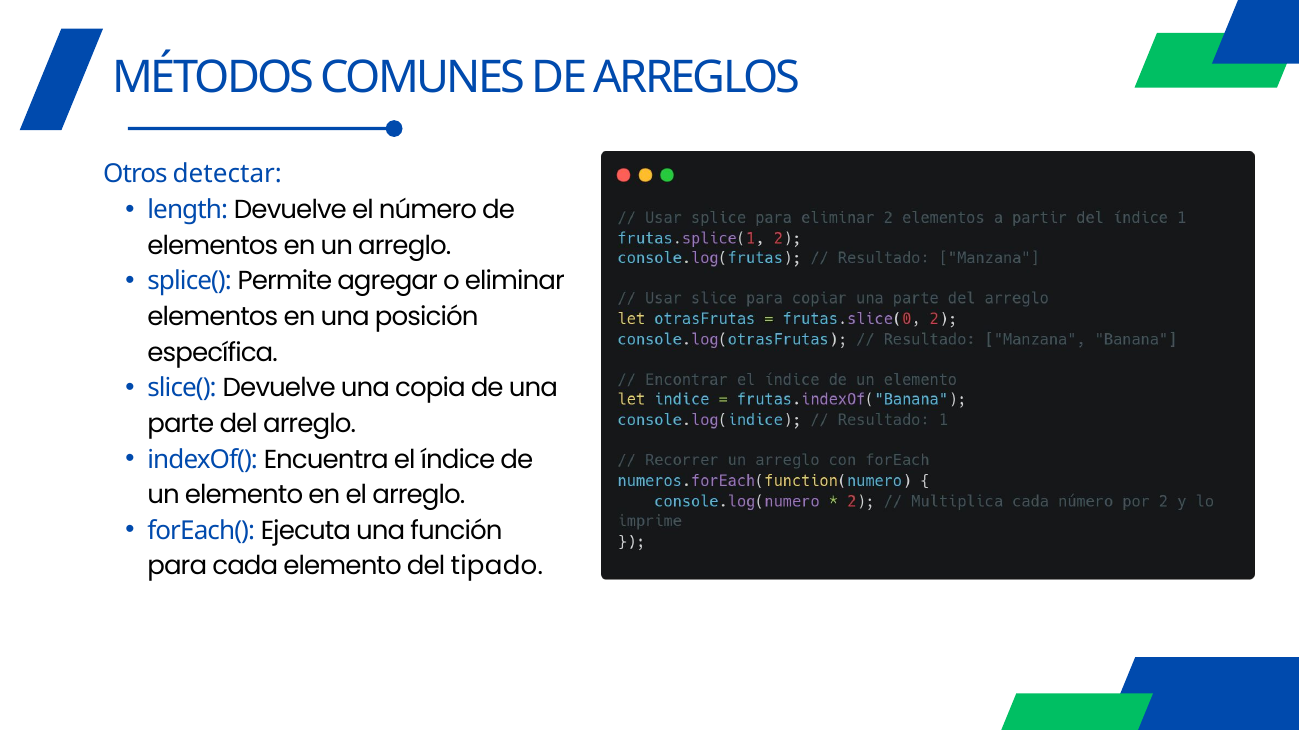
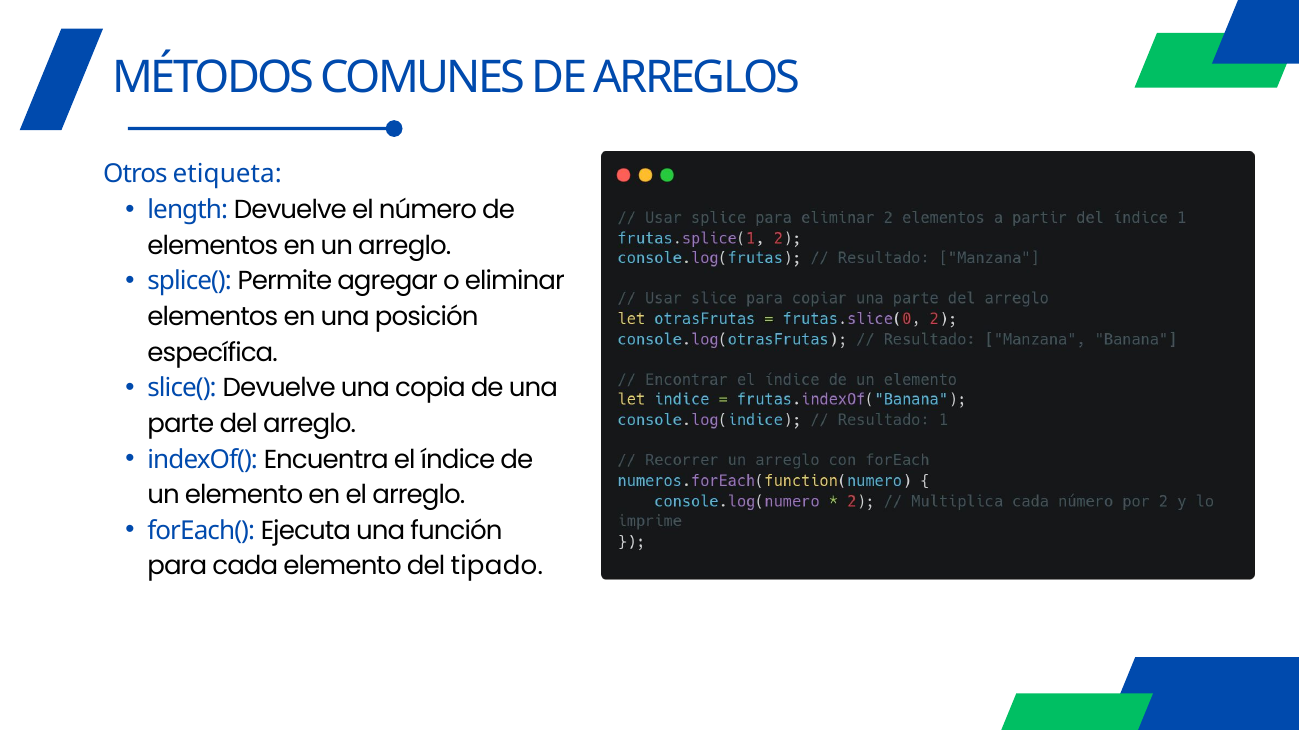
detectar: detectar -> etiqueta
